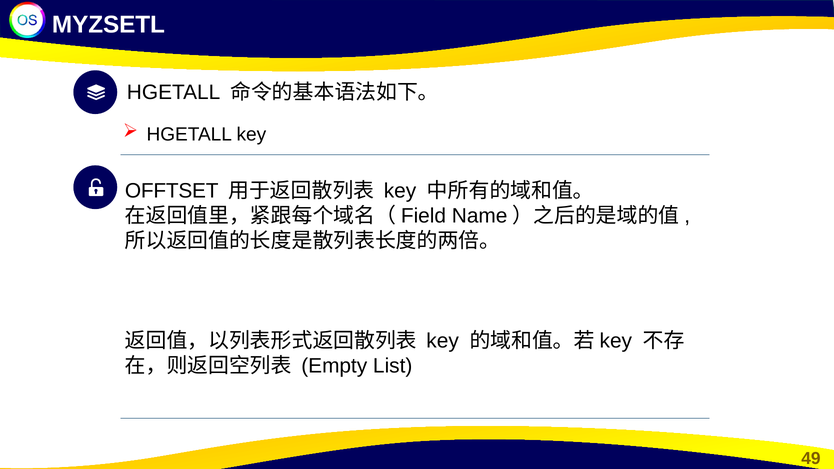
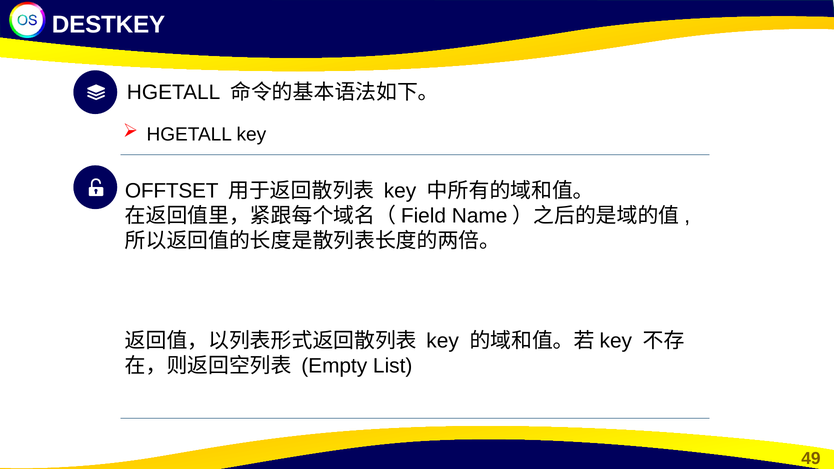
MYZSETL: MYZSETL -> DESTKEY
